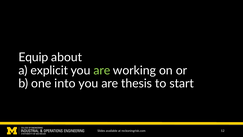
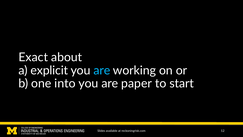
Equip: Equip -> Exact
are at (102, 70) colour: light green -> light blue
thesis: thesis -> paper
